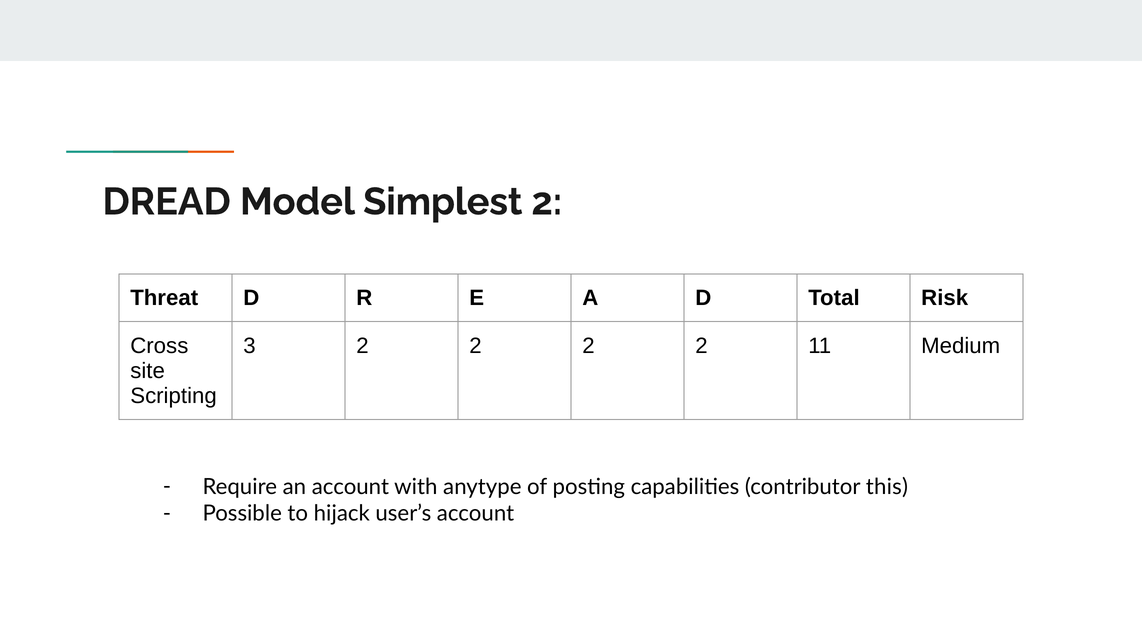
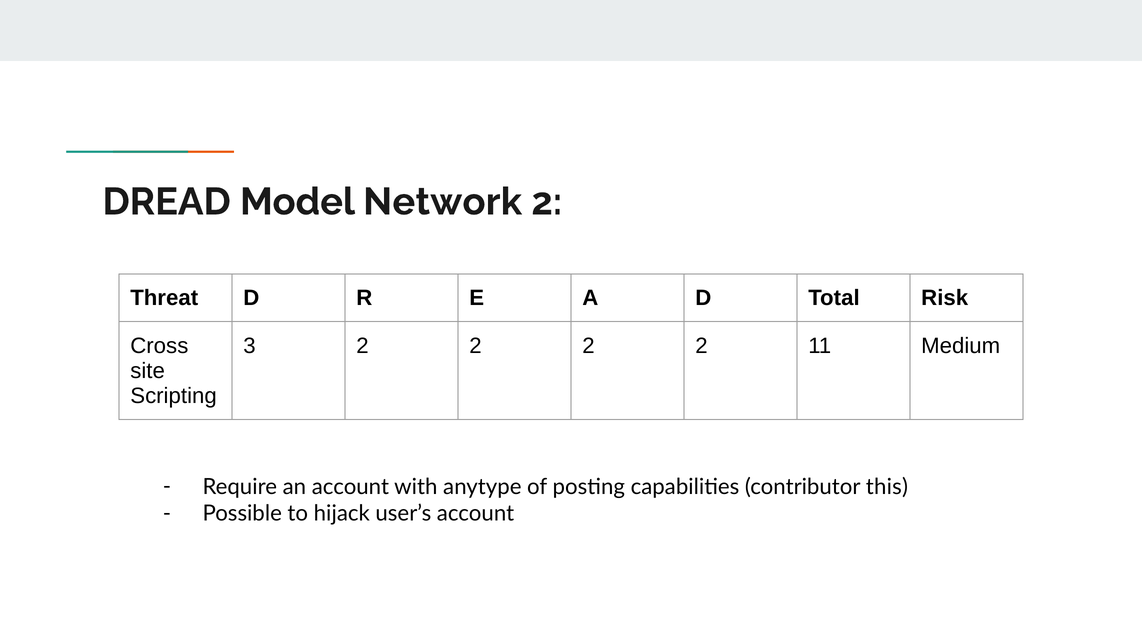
Simplest: Simplest -> Network
